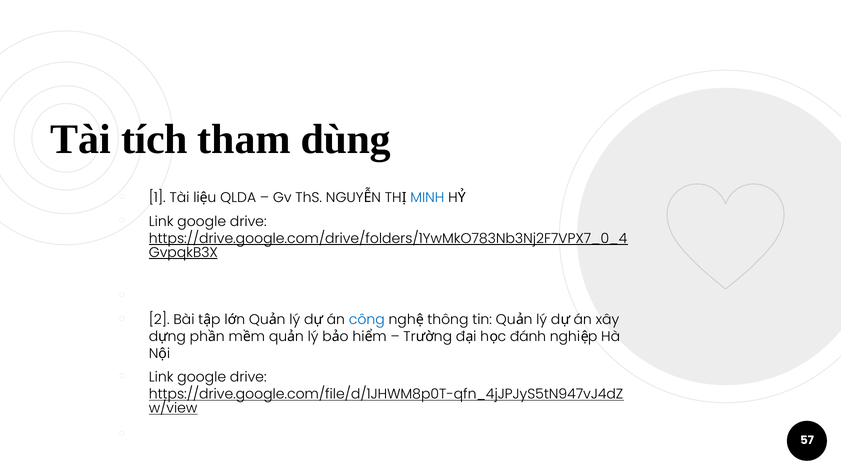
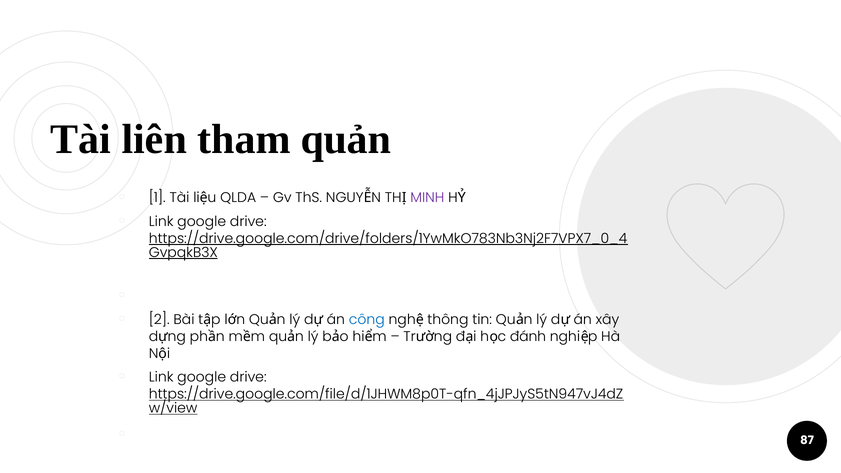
tích: tích -> liên
dùng: dùng -> quản
MINH colour: blue -> purple
57: 57 -> 87
